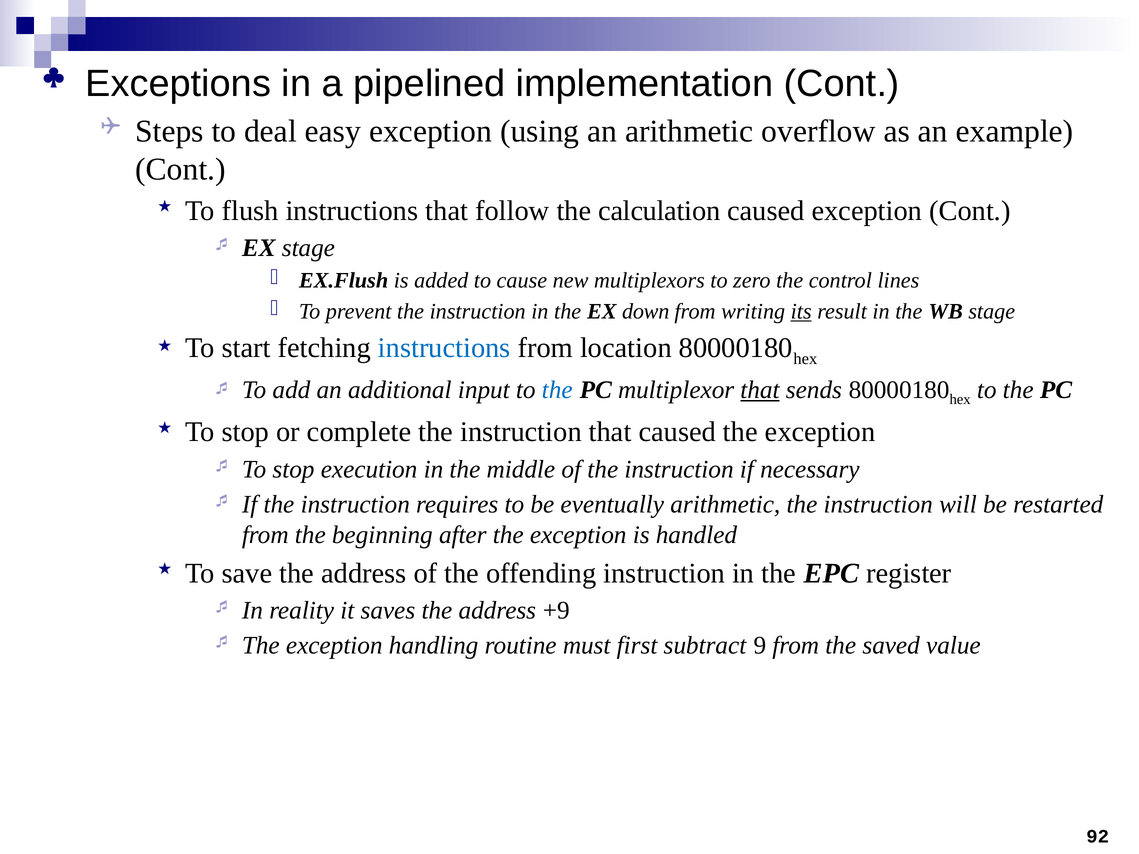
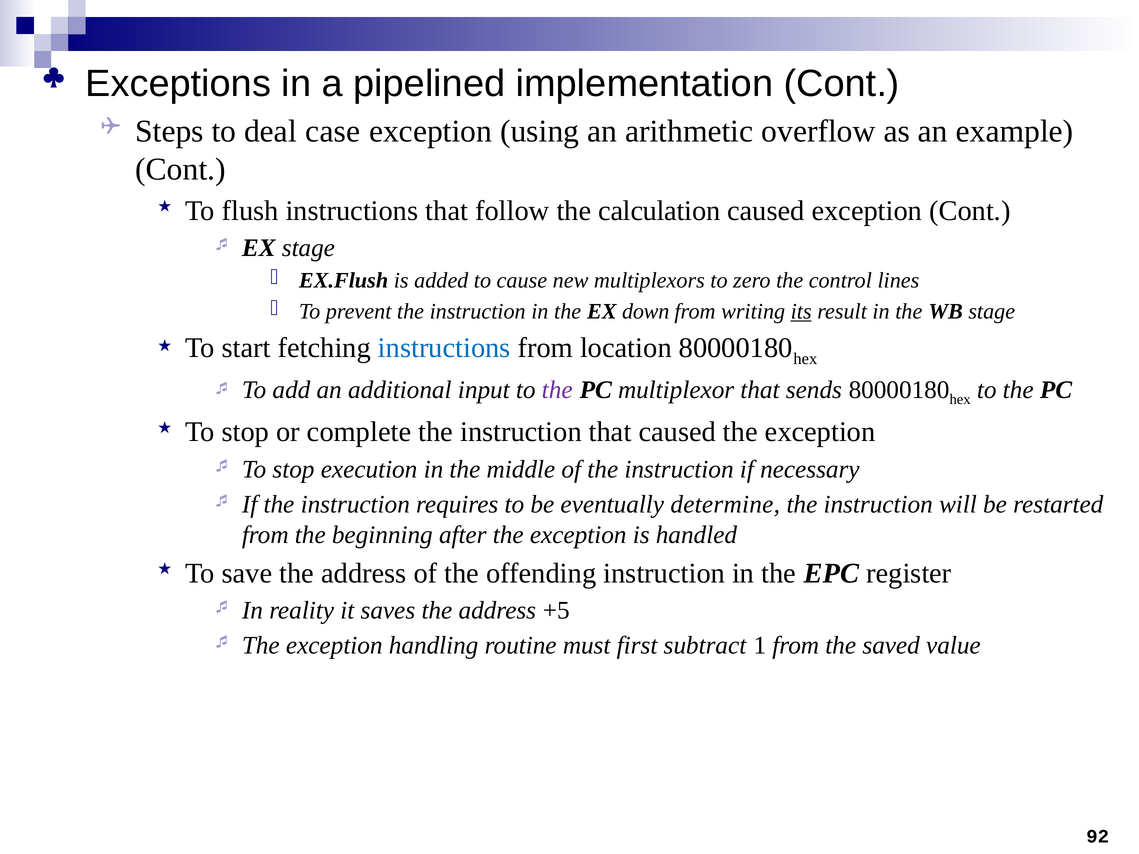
easy: easy -> case
the at (557, 390) colour: blue -> purple
that at (760, 390) underline: present -> none
eventually arithmetic: arithmetic -> determine
+9: +9 -> +5
9: 9 -> 1
